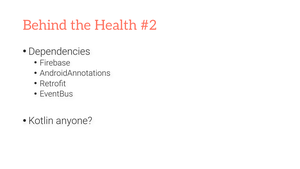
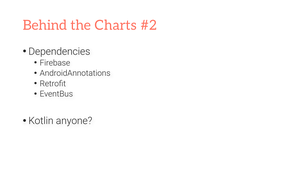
Health: Health -> Charts
